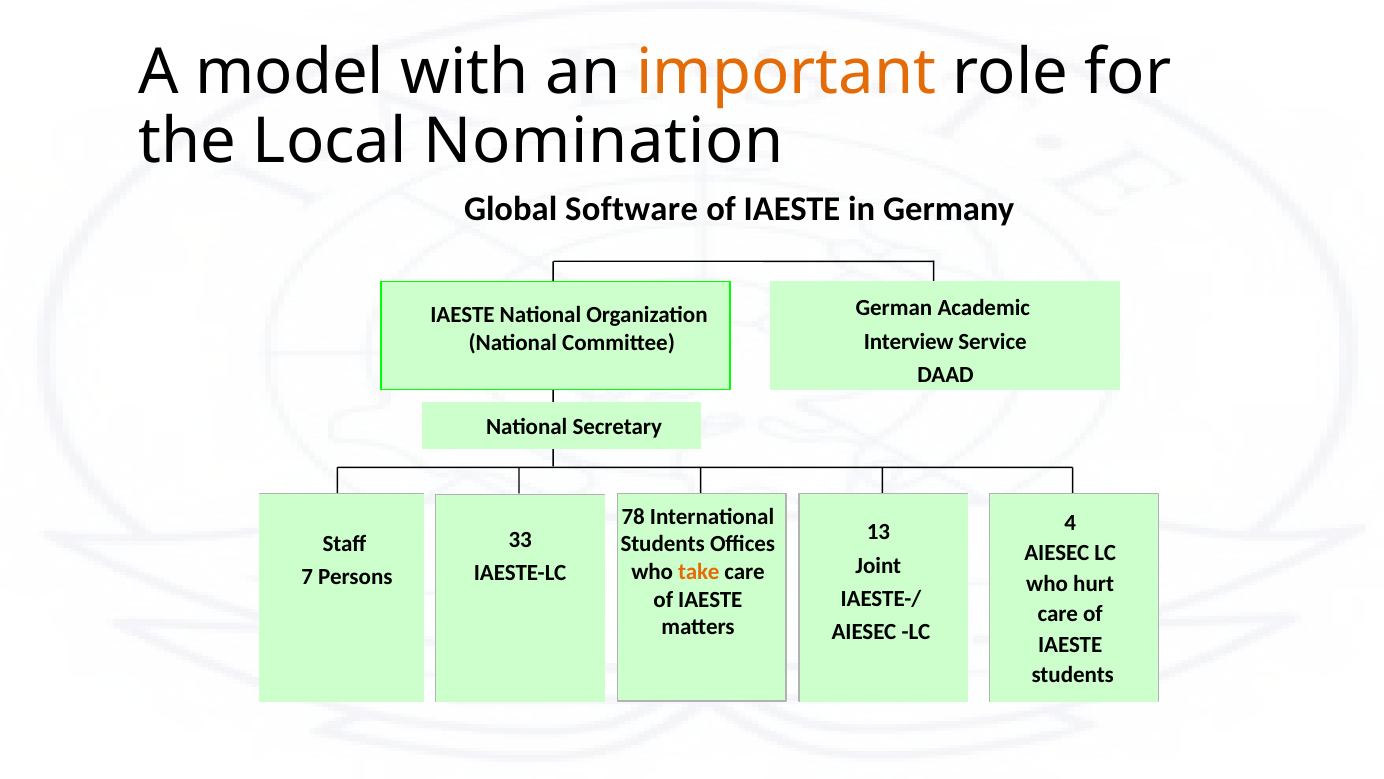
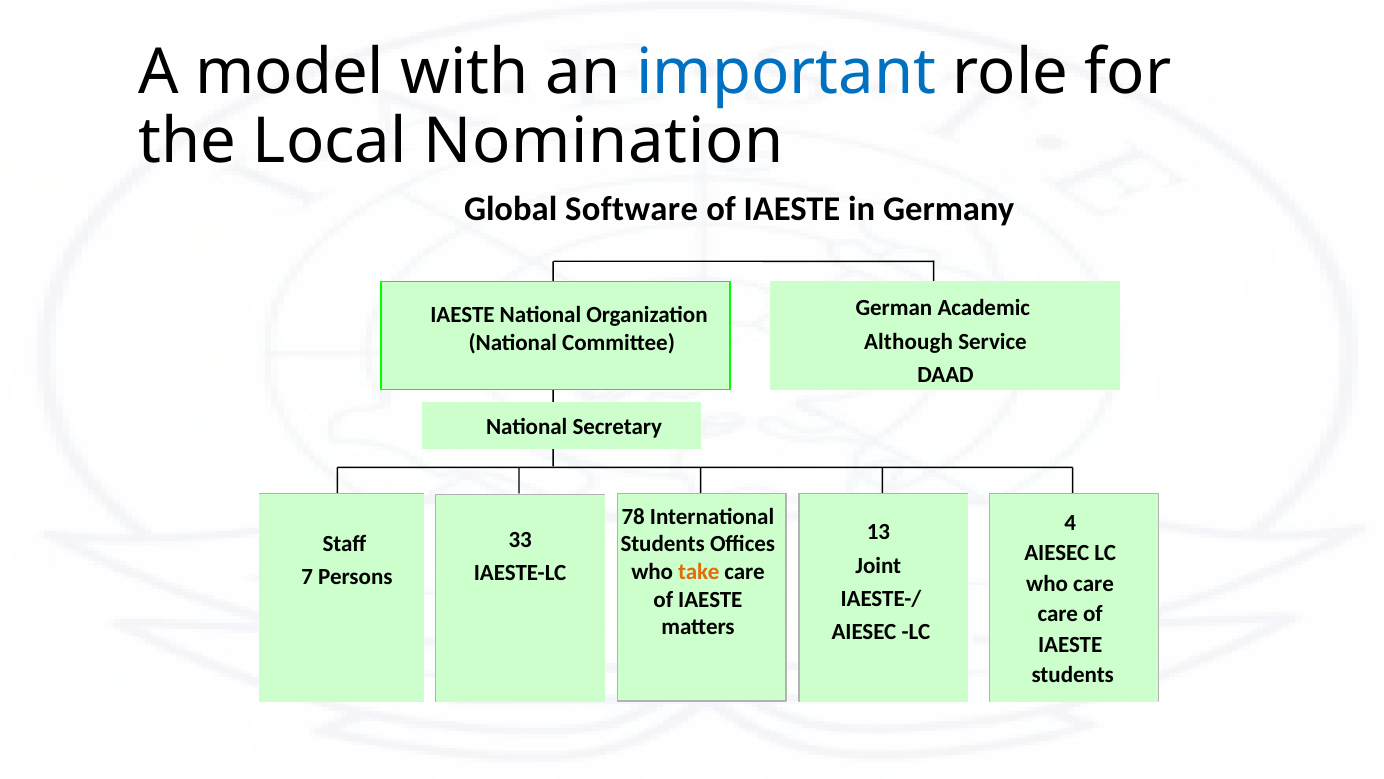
important colour: orange -> blue
Interview: Interview -> Although
who hurt: hurt -> care
